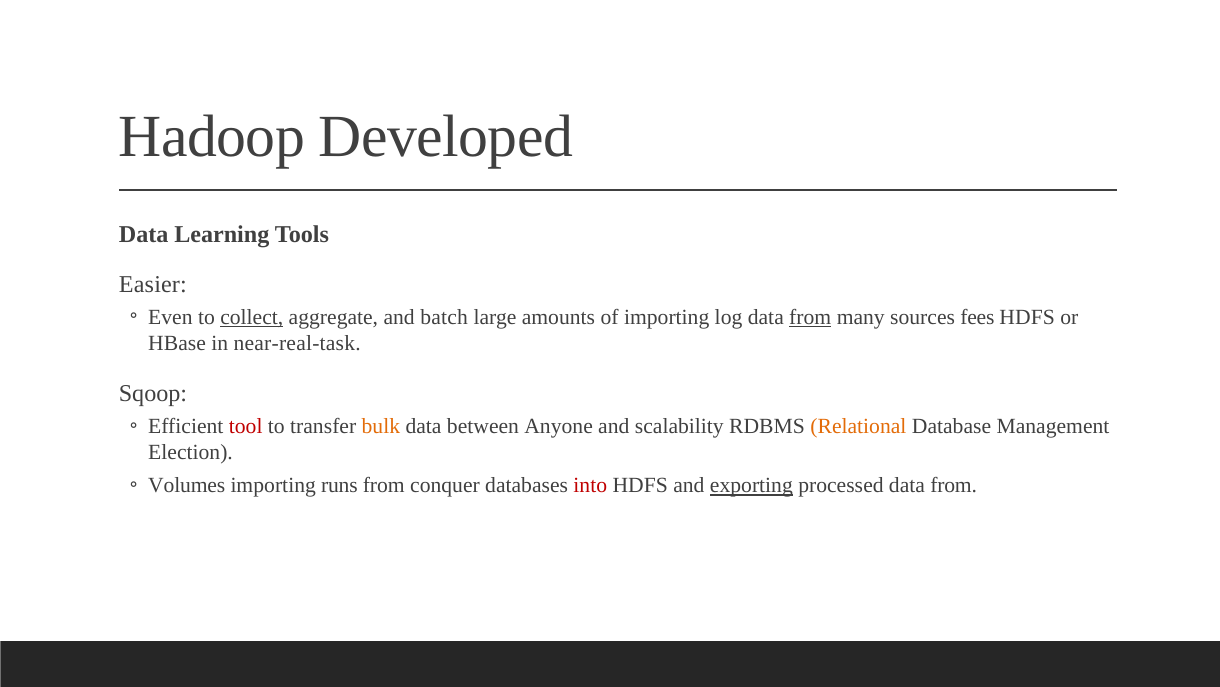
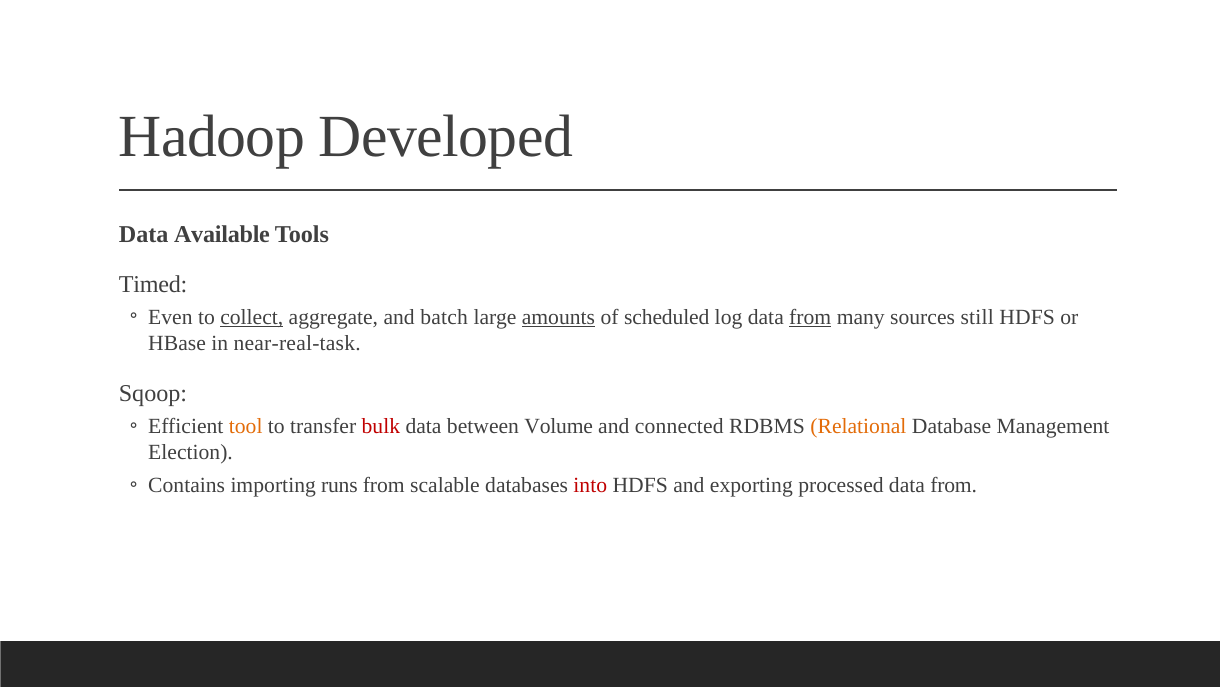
Learning: Learning -> Available
Easier: Easier -> Timed
amounts underline: none -> present
of importing: importing -> scheduled
fees: fees -> still
tool colour: red -> orange
bulk colour: orange -> red
Anyone: Anyone -> Volume
scalability: scalability -> connected
Volumes: Volumes -> Contains
conquer: conquer -> scalable
exporting underline: present -> none
